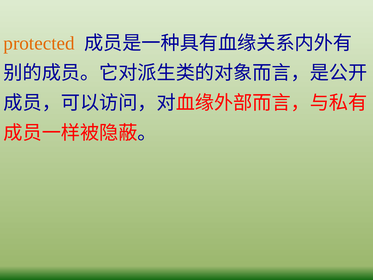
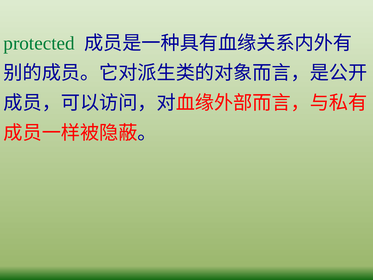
protected colour: orange -> green
